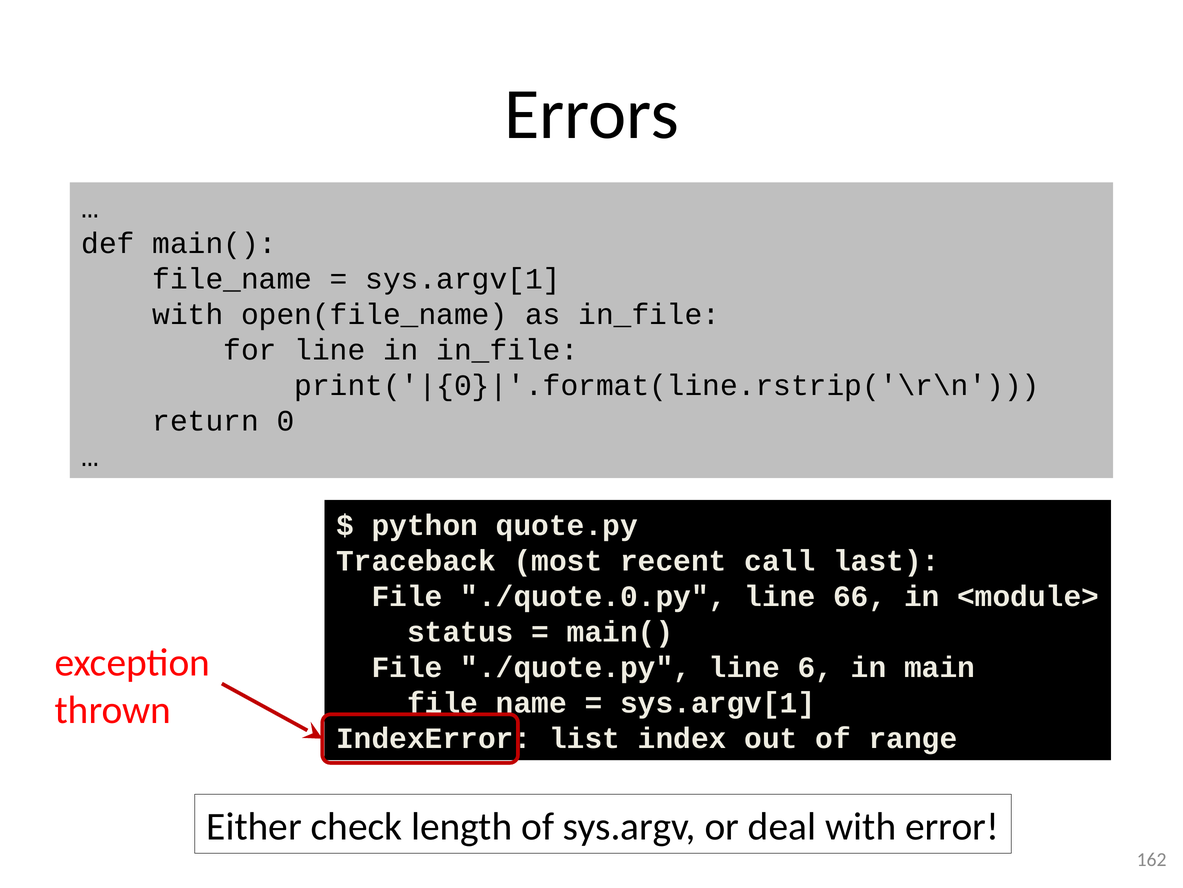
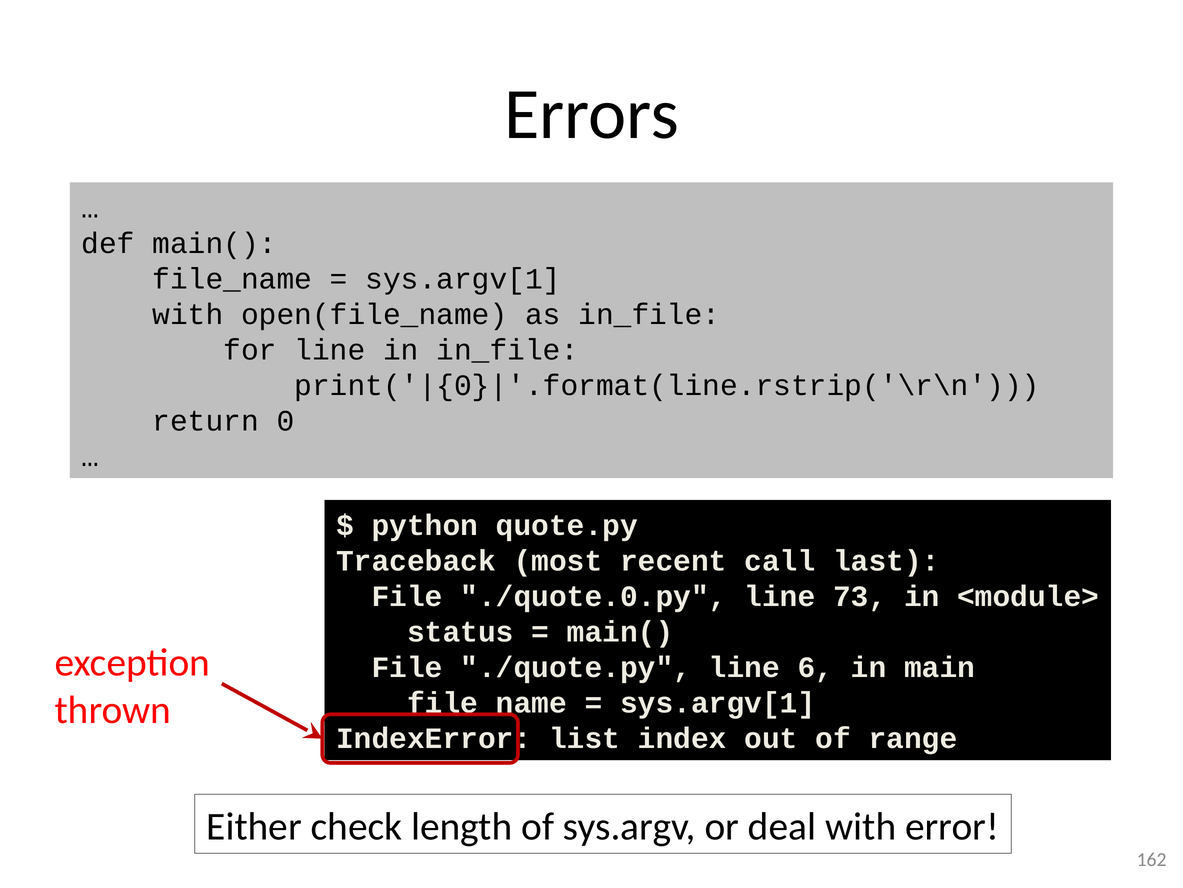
66: 66 -> 73
